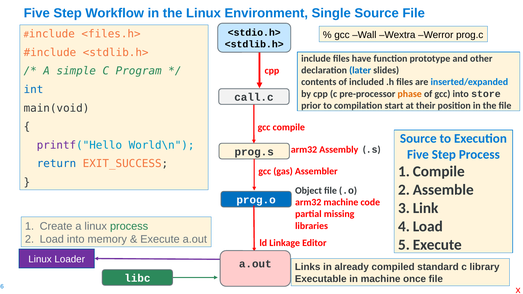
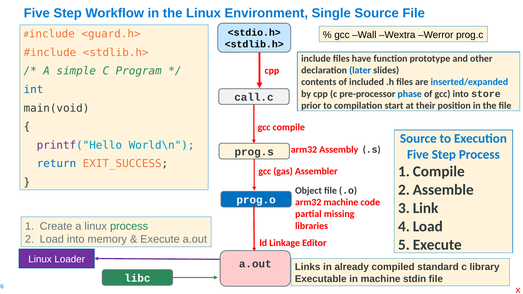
<files.h>: <files.h> -> <guard.h>
phase colour: orange -> blue
once: once -> stdin
